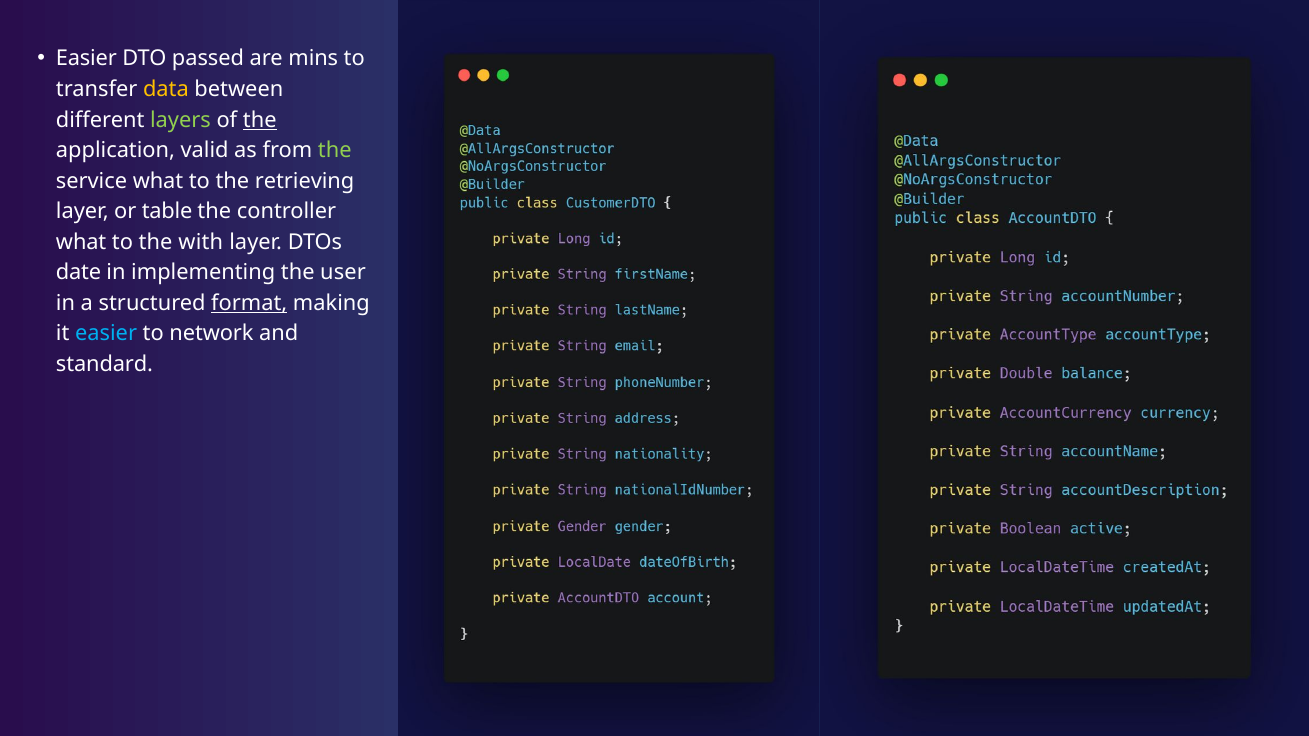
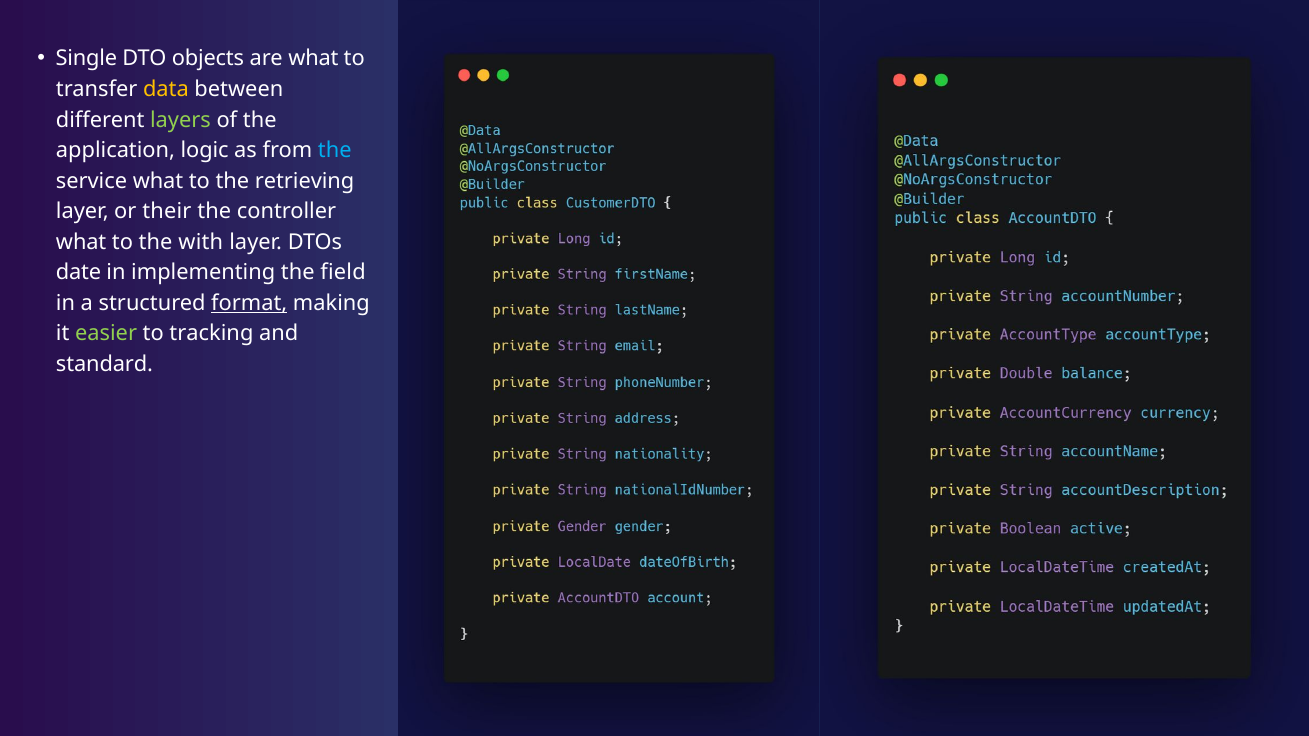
Easier at (86, 59): Easier -> Single
passed: passed -> objects
are mins: mins -> what
the at (260, 120) underline: present -> none
valid: valid -> logic
the at (335, 150) colour: light green -> light blue
table: table -> their
user: user -> field
easier at (106, 334) colour: light blue -> light green
network: network -> tracking
